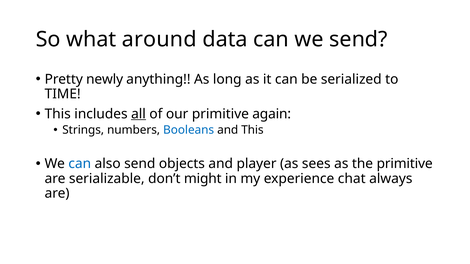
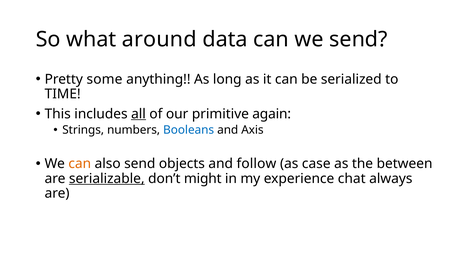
newly: newly -> some
and This: This -> Axis
can at (80, 164) colour: blue -> orange
player: player -> follow
sees: sees -> case
the primitive: primitive -> between
serializable underline: none -> present
